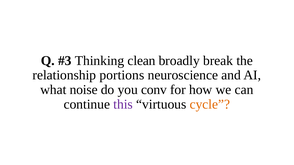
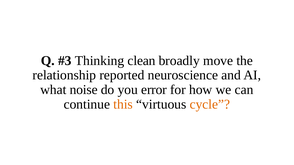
break: break -> move
portions: portions -> reported
conv: conv -> error
this colour: purple -> orange
